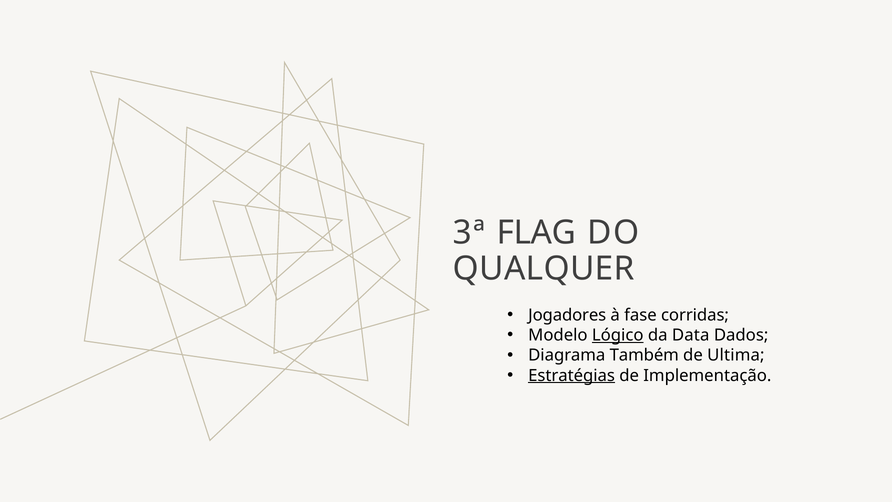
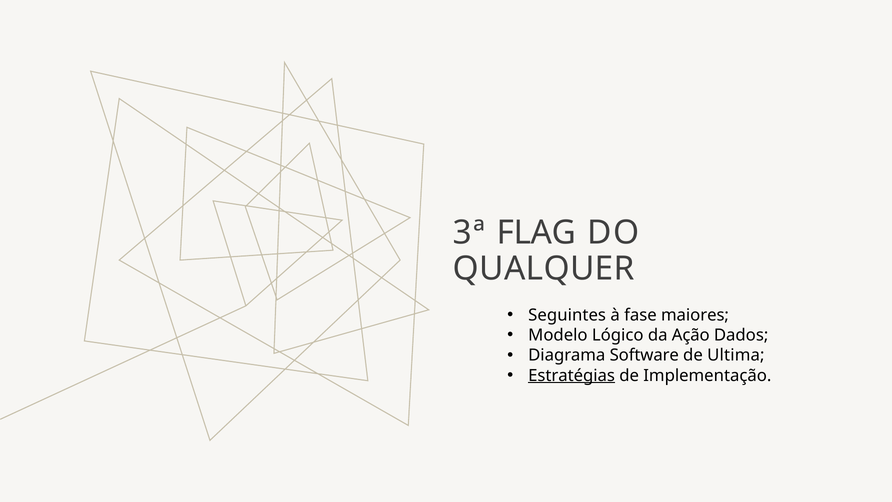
Jogadores: Jogadores -> Seguintes
corridas: corridas -> maiores
Lógico underline: present -> none
Data: Data -> Ação
Também: Também -> Software
